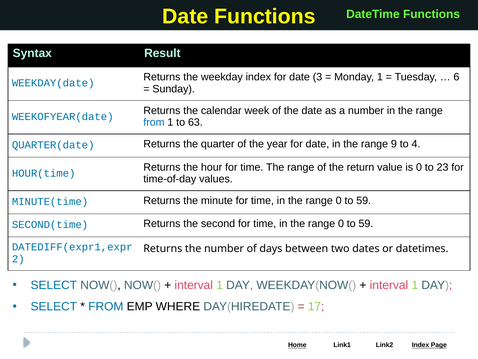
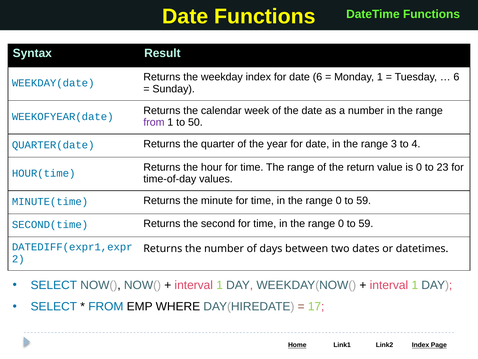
date 3: 3 -> 6
from at (154, 122) colour: blue -> purple
63: 63 -> 50
9: 9 -> 3
